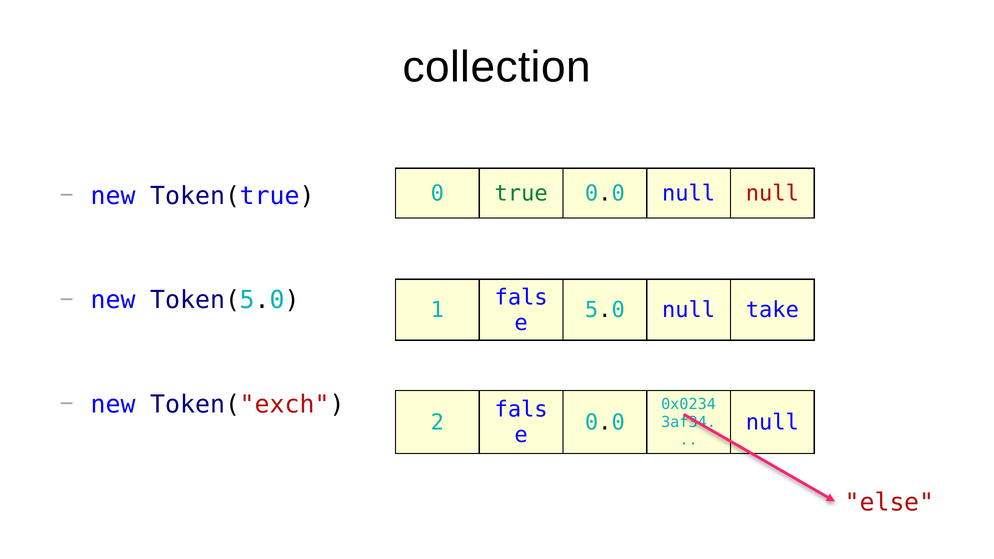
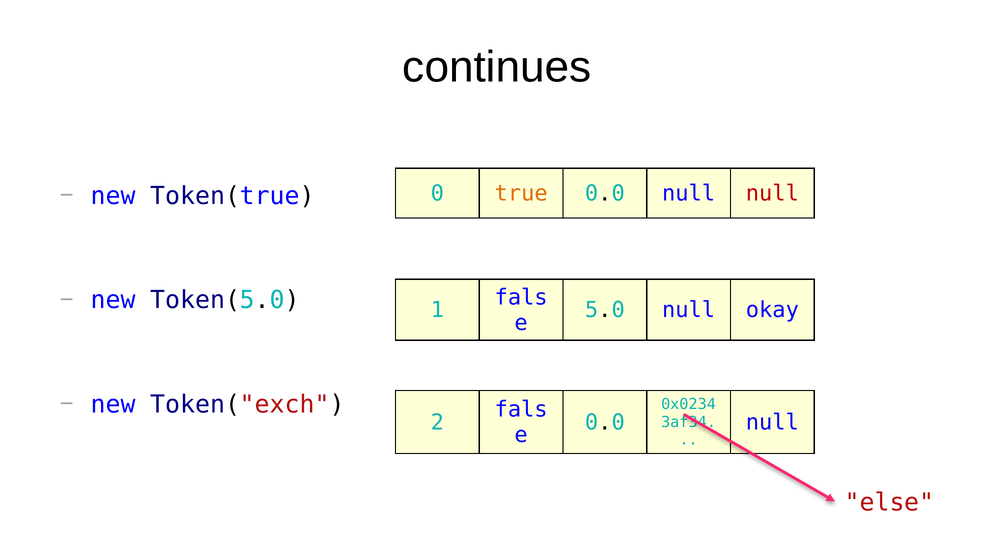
collection: collection -> continues
true colour: green -> orange
take: take -> okay
